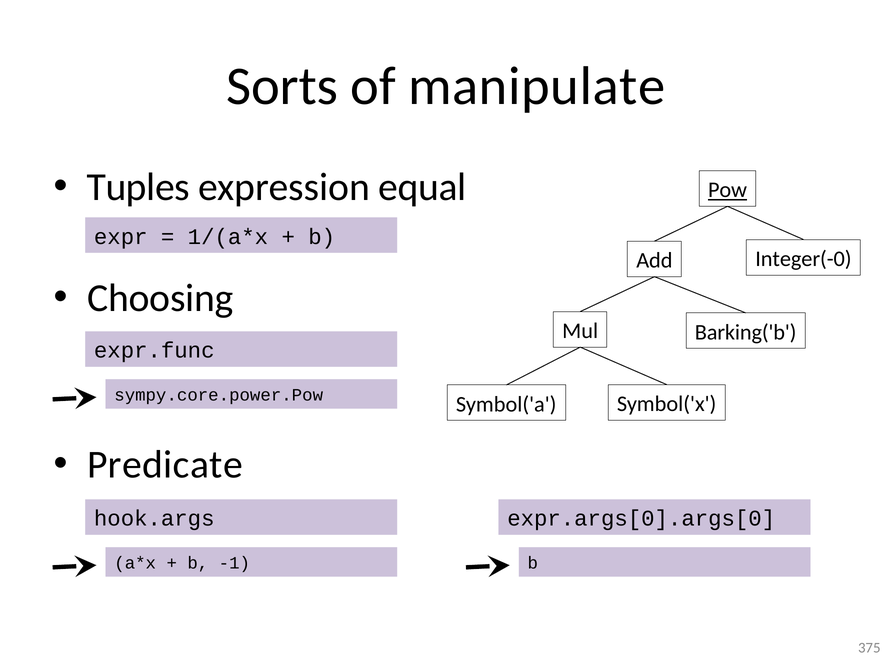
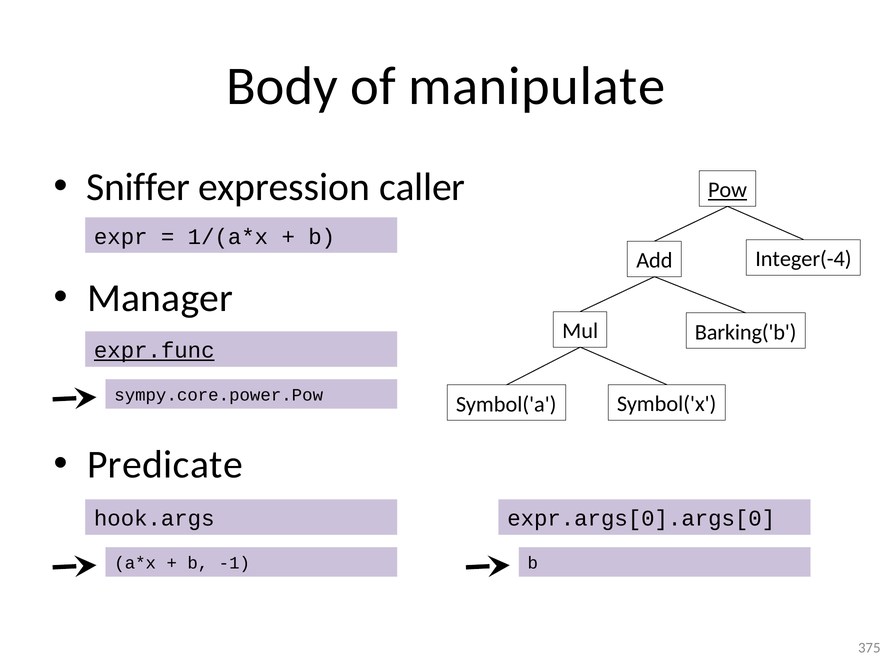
Sorts: Sorts -> Body
Tuples: Tuples -> Sniffer
equal: equal -> caller
Integer(-0: Integer(-0 -> Integer(-4
Choosing: Choosing -> Manager
expr.func underline: none -> present
